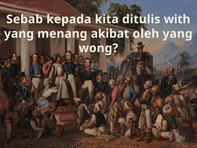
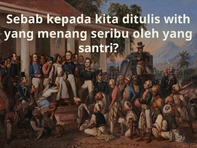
akibat: akibat -> seribu
wong: wong -> santri
